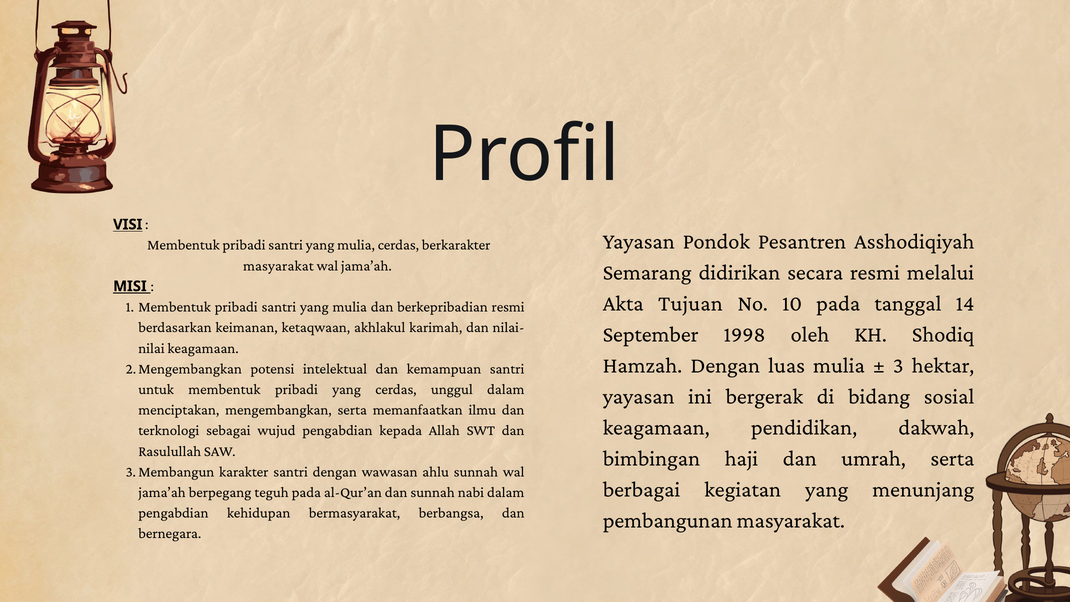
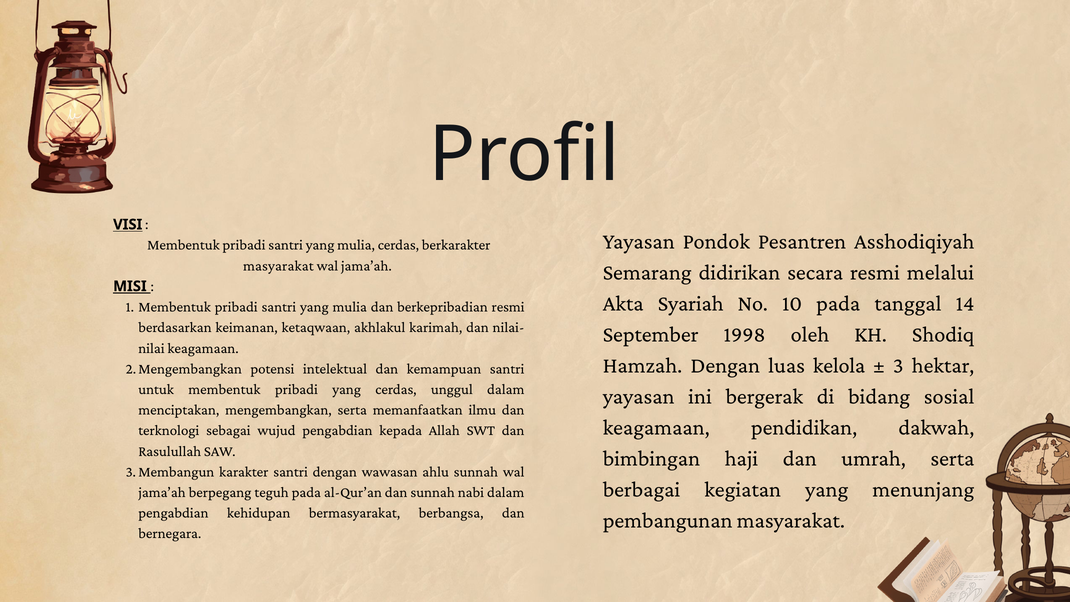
Tujuan: Tujuan -> Syariah
luas mulia: mulia -> kelola
